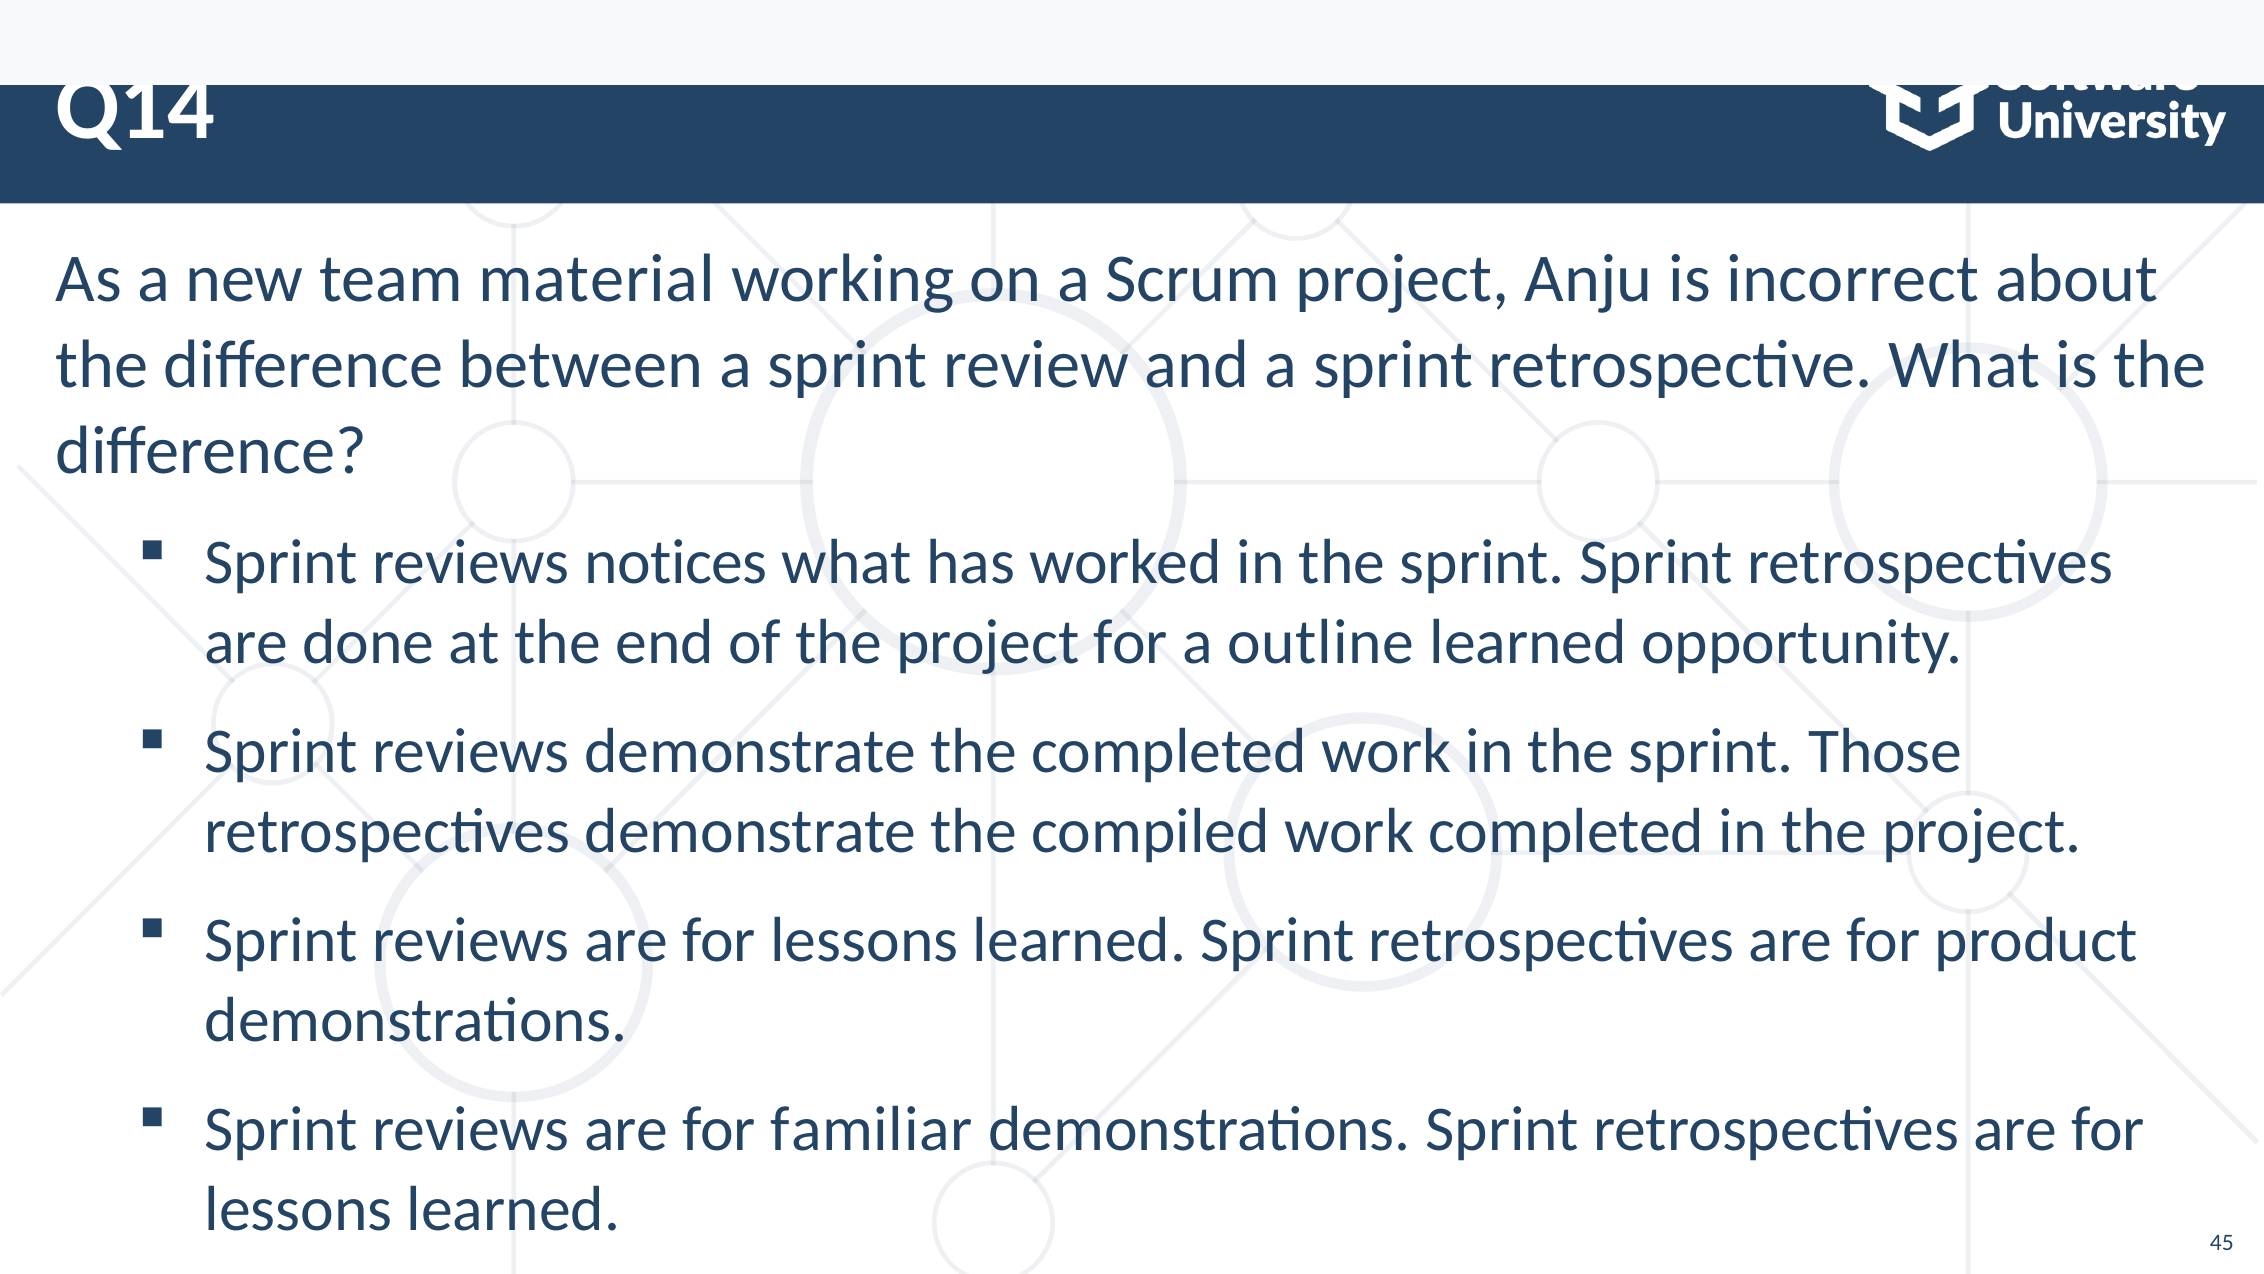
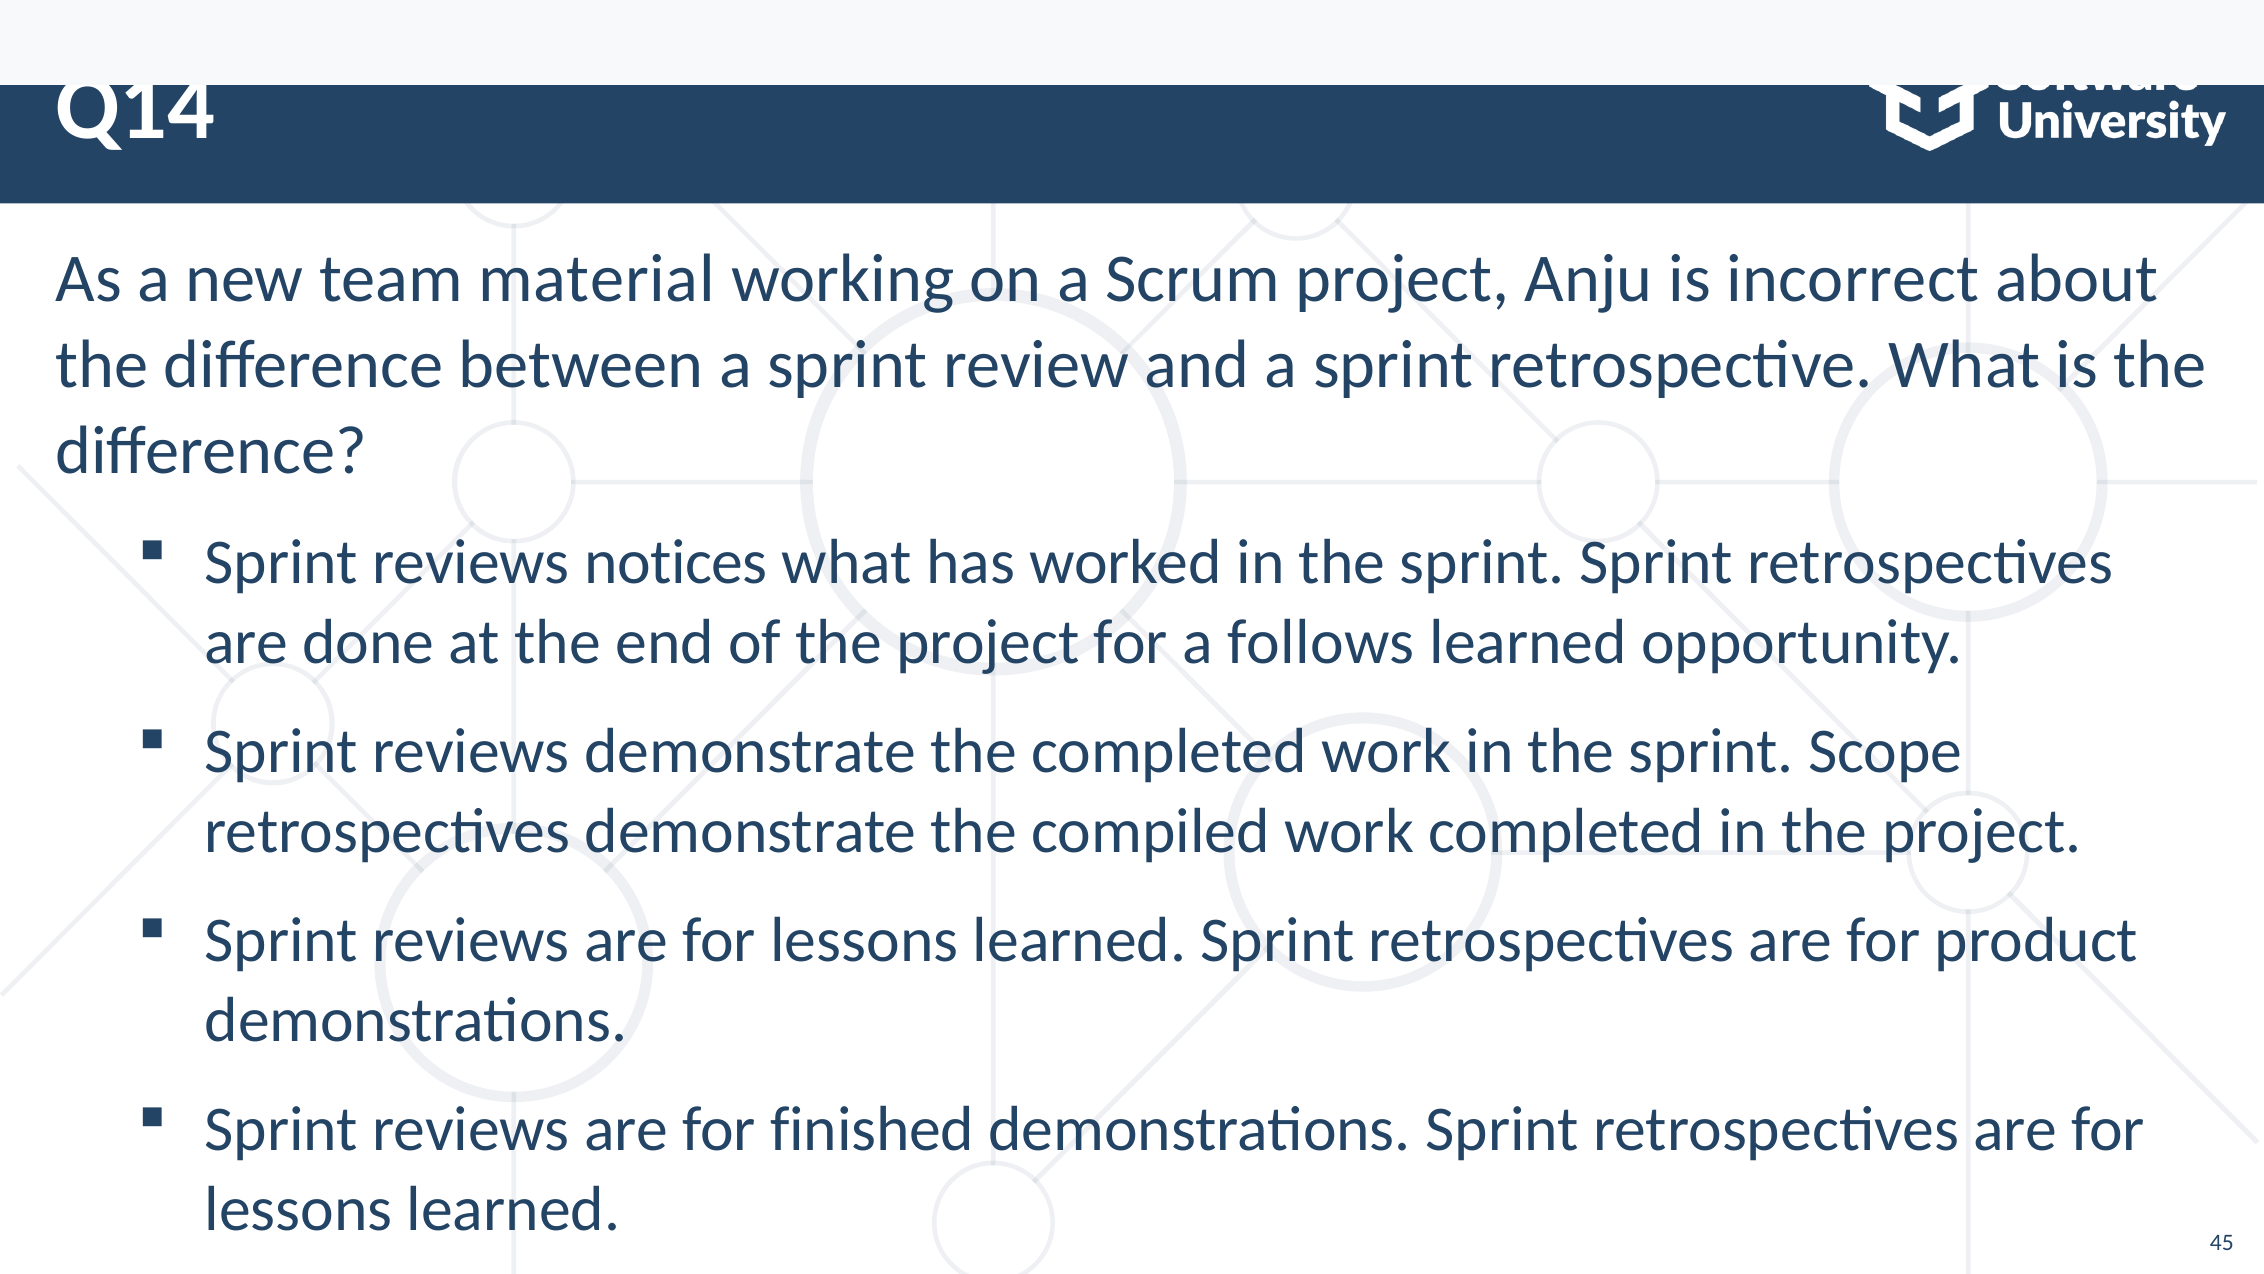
outline: outline -> follows
Those: Those -> Scope
familiar: familiar -> finished
